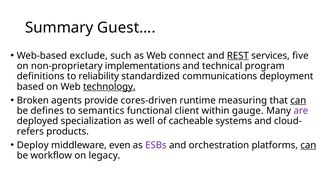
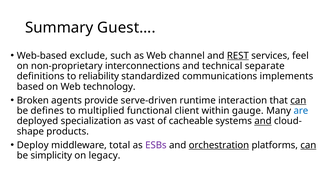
connect: connect -> channel
five: five -> feel
implementations: implementations -> interconnections
program: program -> separate
deployment: deployment -> implements
technology underline: present -> none
cores-driven: cores-driven -> serve-driven
measuring: measuring -> interaction
semantics: semantics -> multiplied
are colour: purple -> blue
well: well -> vast
and at (263, 121) underline: none -> present
refers: refers -> shape
even: even -> total
orchestration underline: none -> present
workflow: workflow -> simplicity
